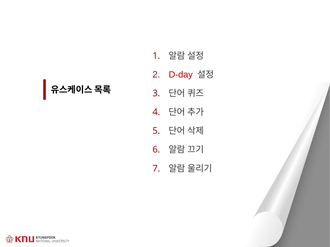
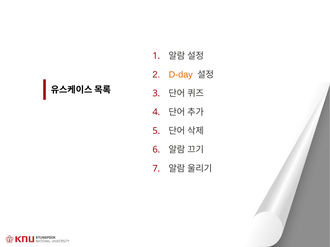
D-day colour: red -> orange
